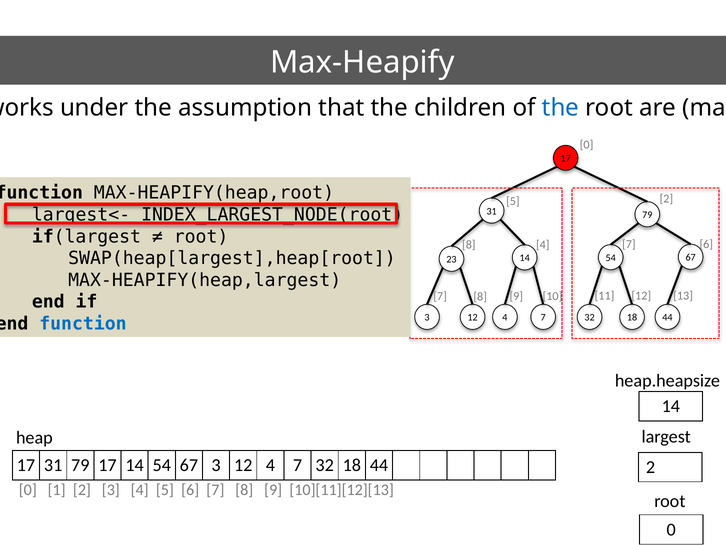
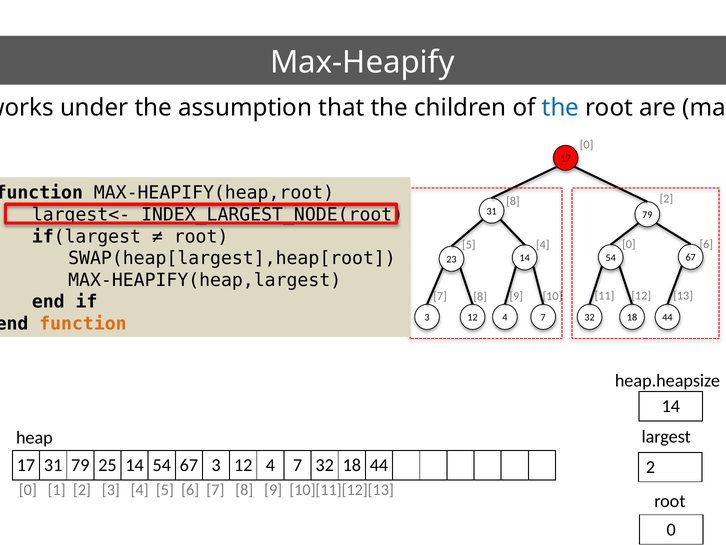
5 at (513, 201): 5 -> 8
8 at (469, 245): 8 -> 5
7 at (629, 244): 7 -> 0
function at (83, 323) colour: blue -> orange
79 17: 17 -> 25
